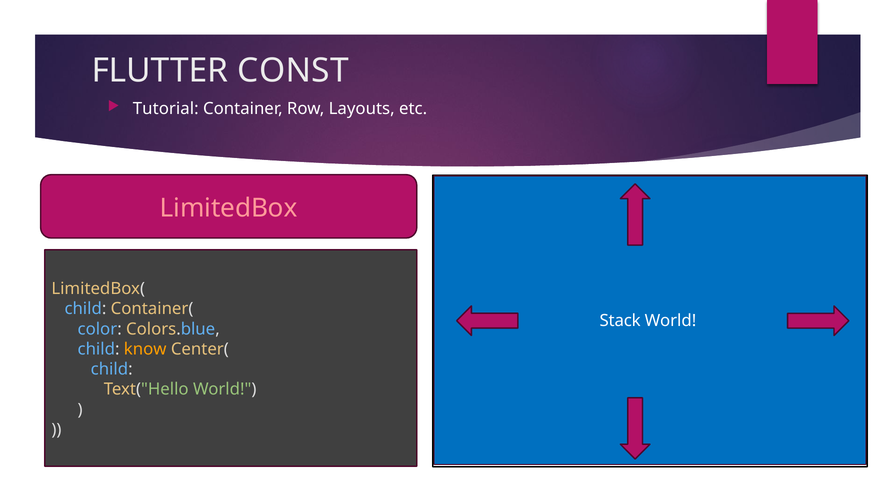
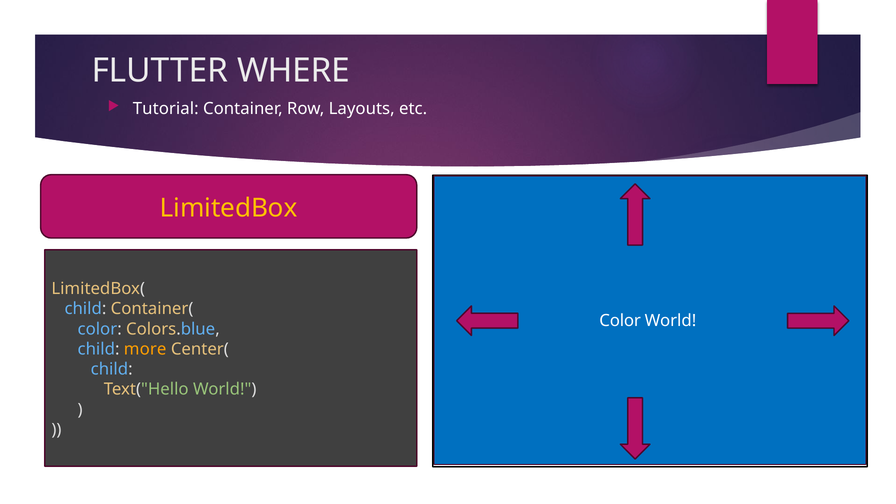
CONST: CONST -> WHERE
LimitedBox colour: pink -> yellow
Stack at (620, 321): Stack -> Color
know: know -> more
